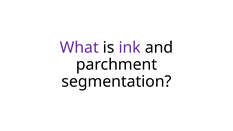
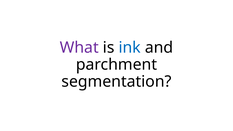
ink colour: purple -> blue
